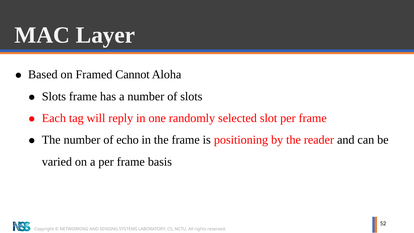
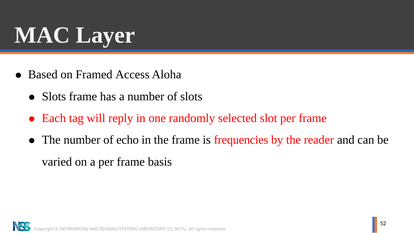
Cannot: Cannot -> Access
positioning: positioning -> frequencies
